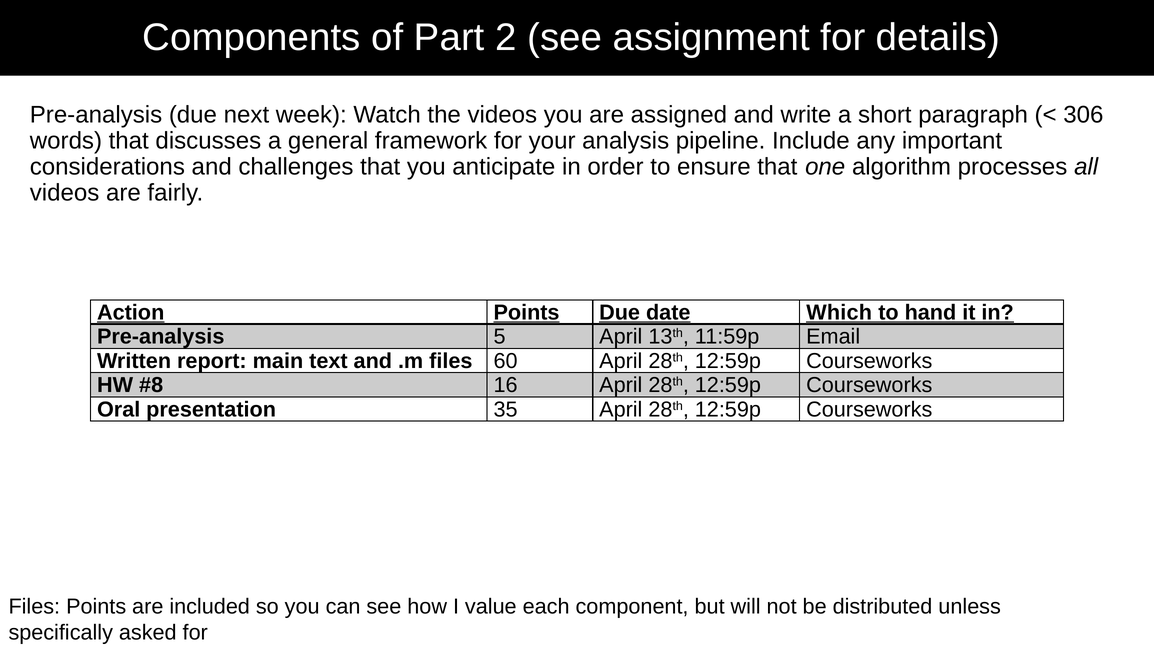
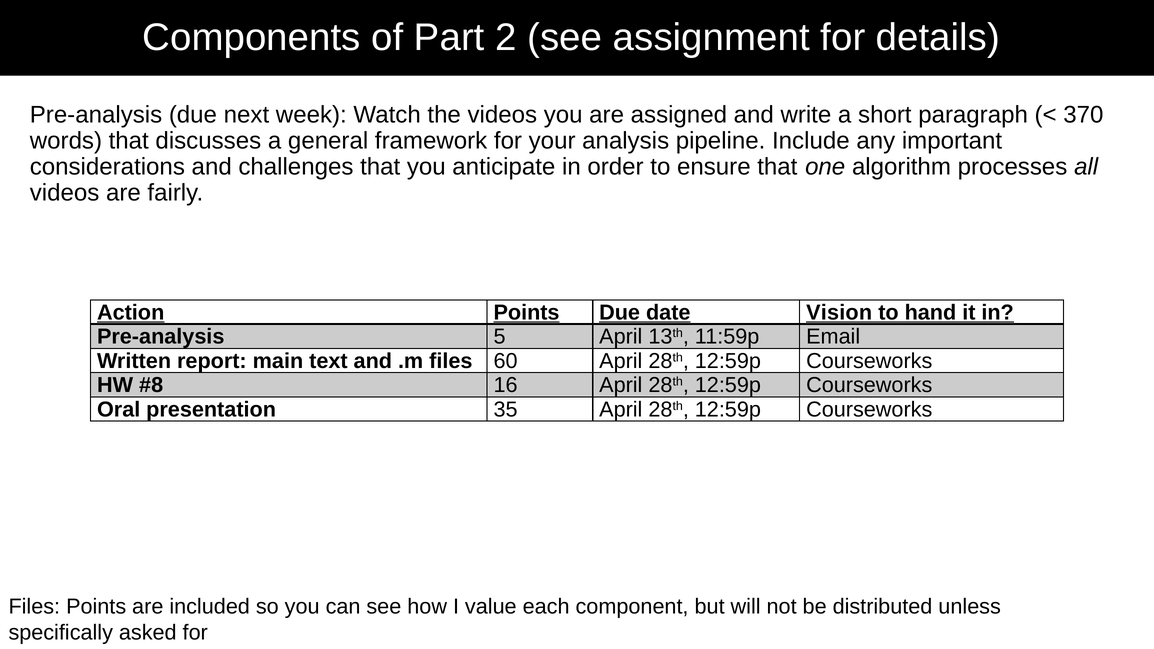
306: 306 -> 370
Which: Which -> Vision
